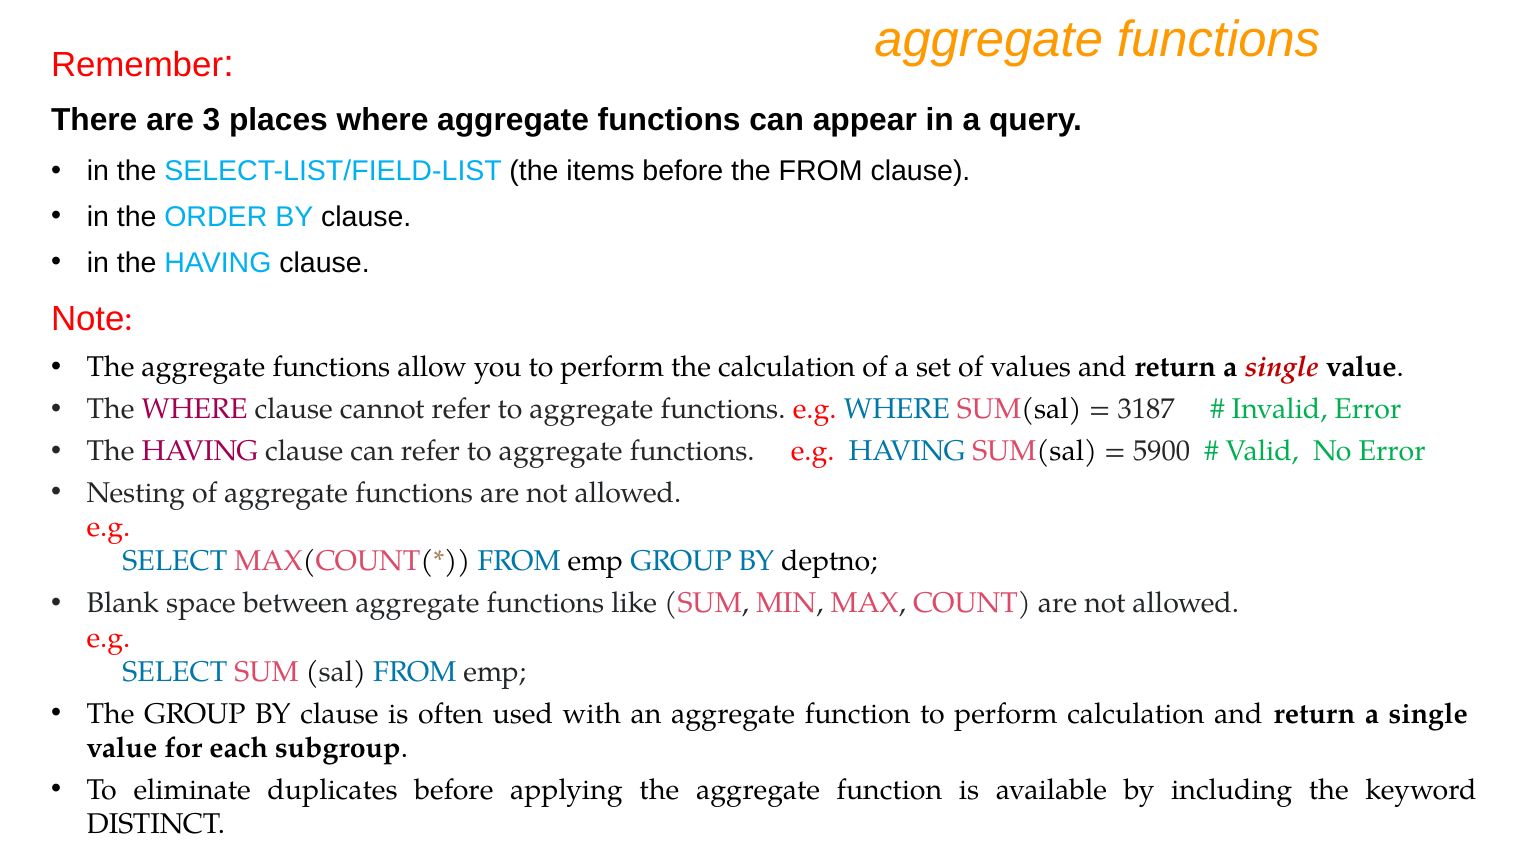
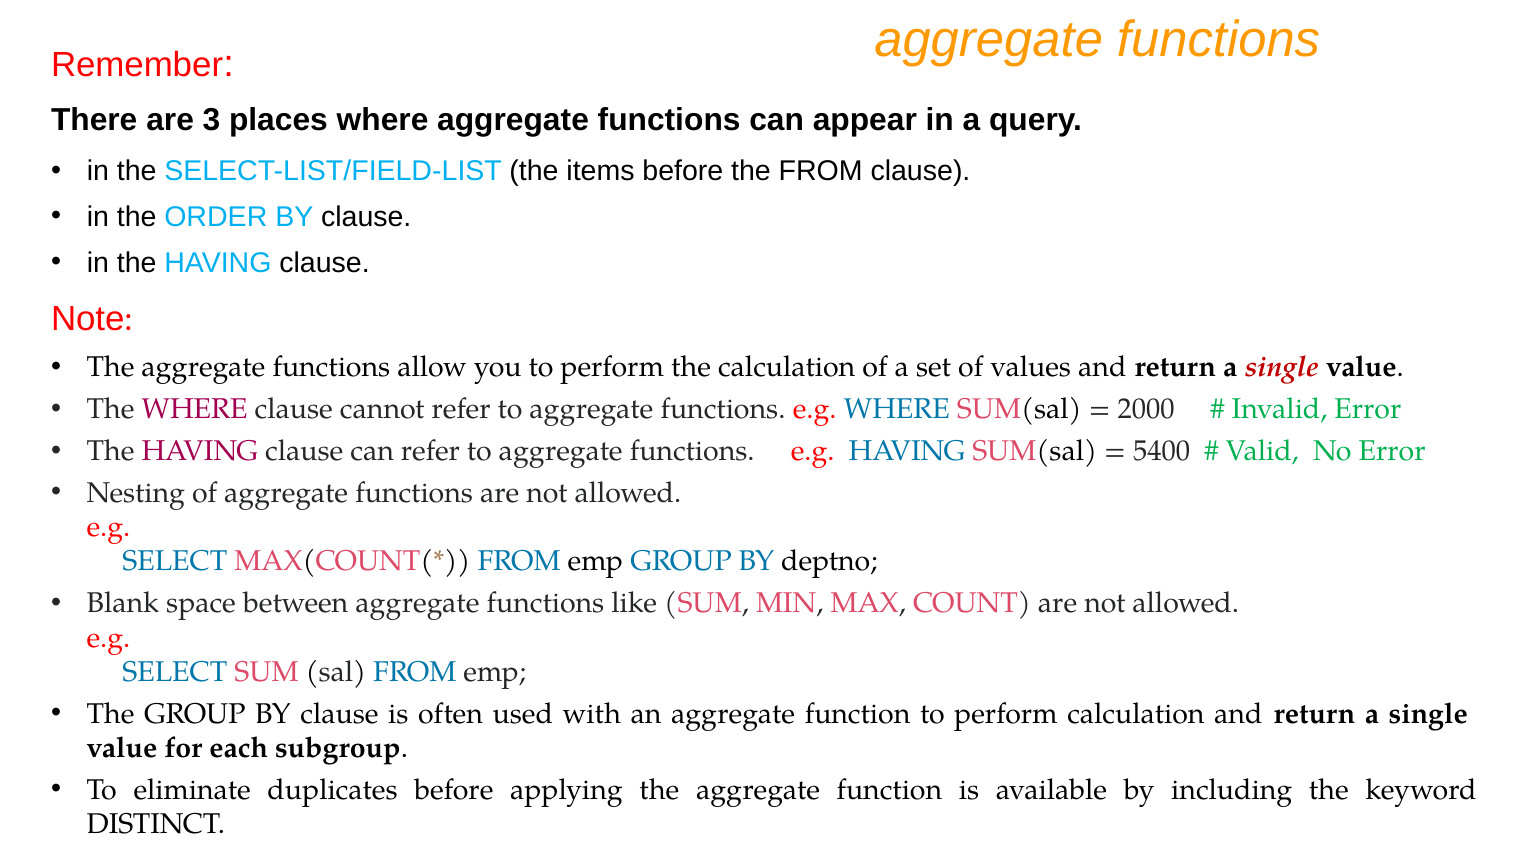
3187: 3187 -> 2000
5900: 5900 -> 5400
